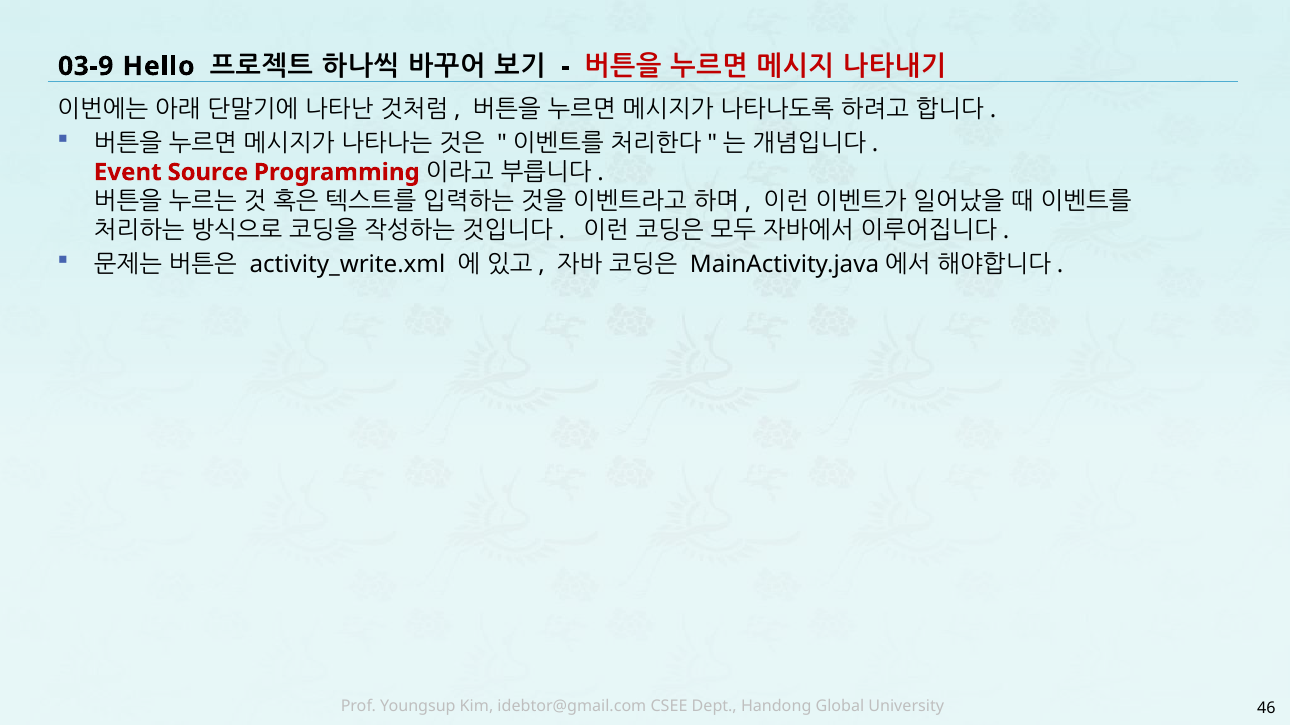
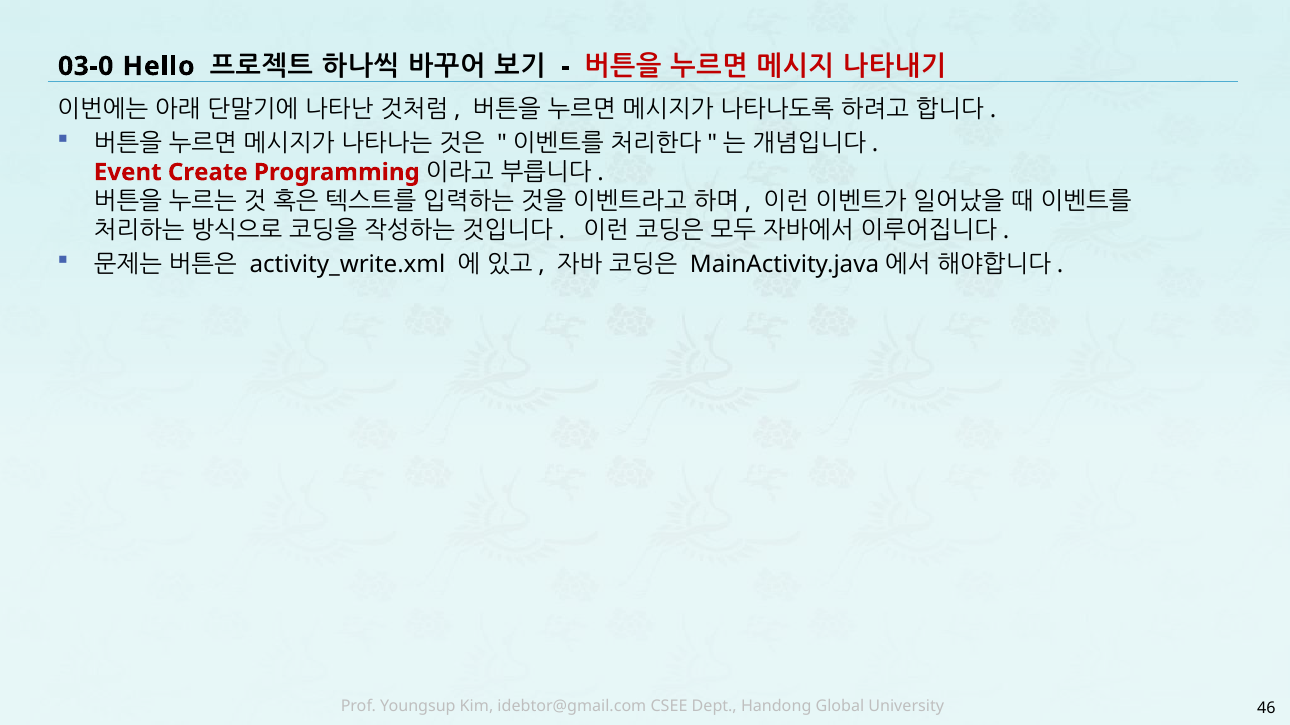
03-9: 03-9 -> 03-0
Source: Source -> Create
